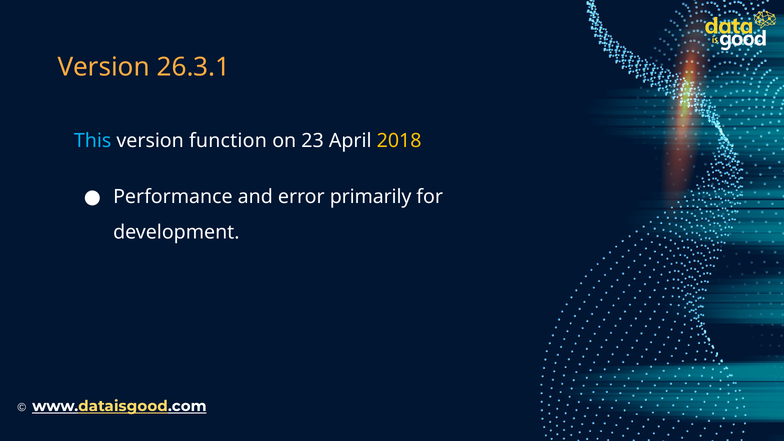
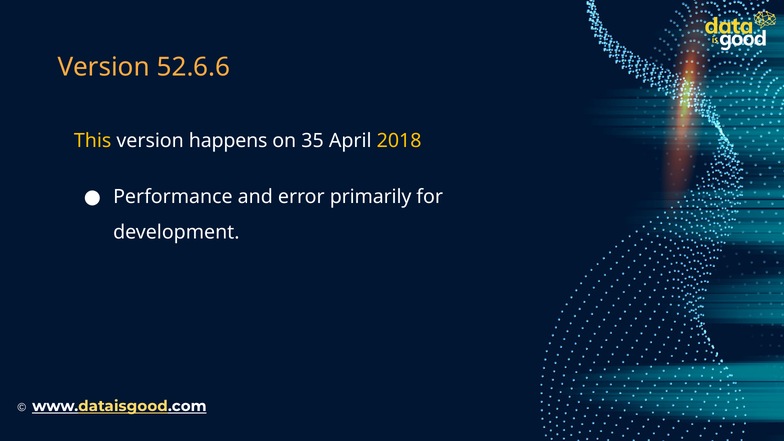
26.3.1: 26.3.1 -> 52.6.6
This colour: light blue -> yellow
function: function -> happens
23: 23 -> 35
